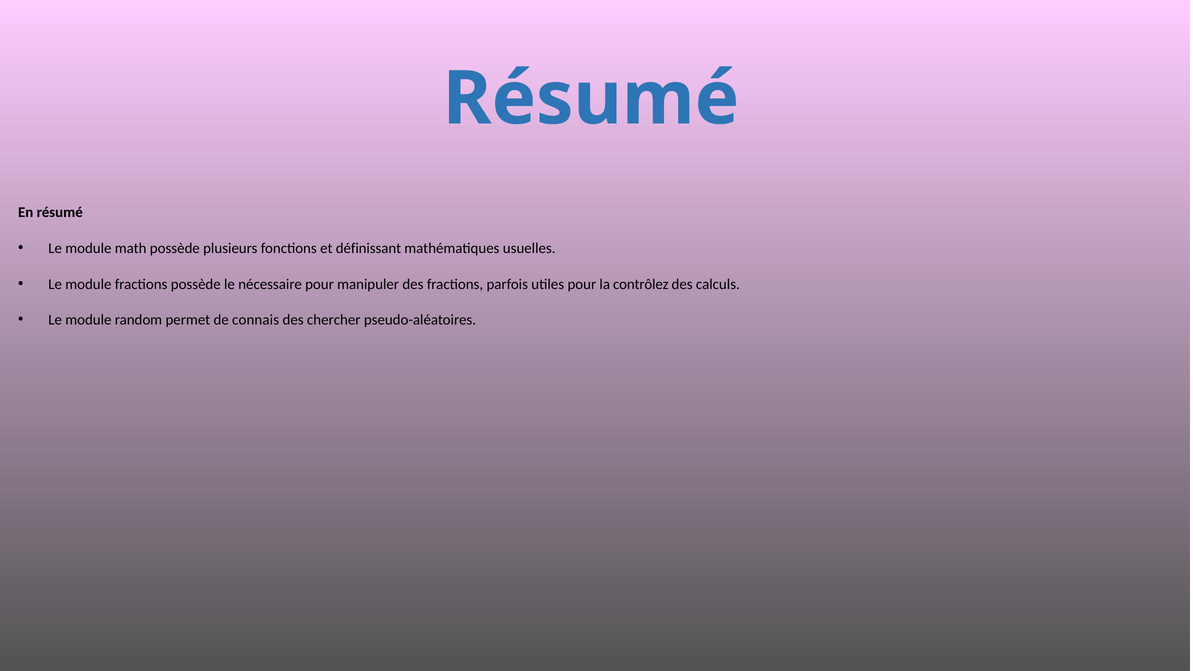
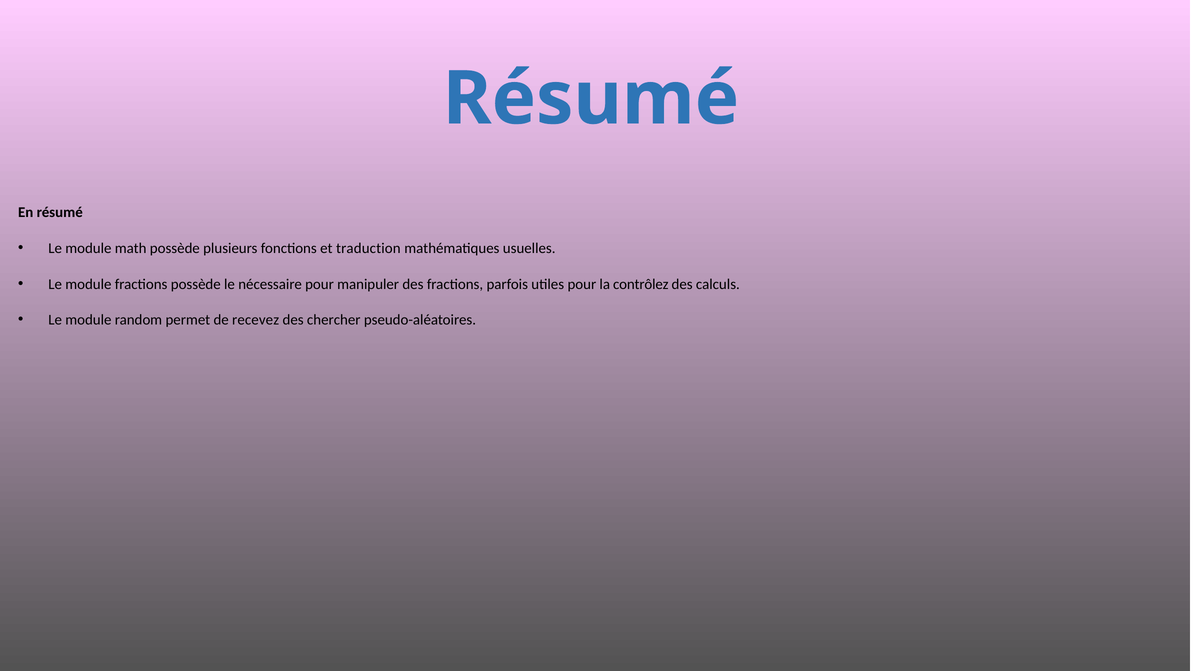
définissant: définissant -> traduction
connais: connais -> recevez
